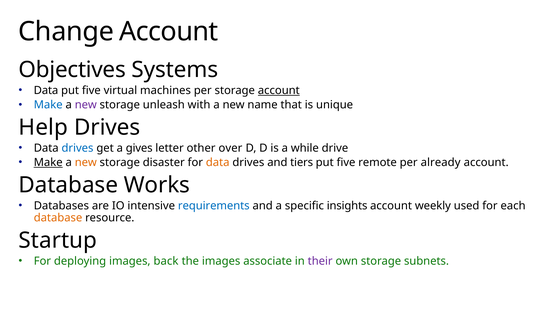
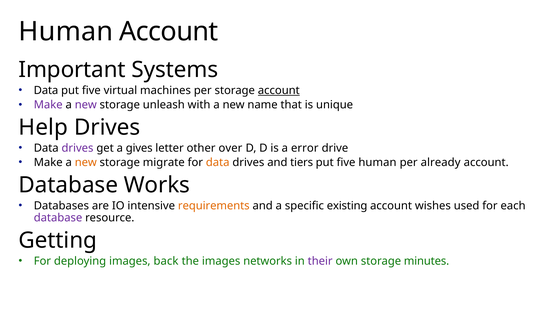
Change at (66, 31): Change -> Human
Objectives: Objectives -> Important
Make at (48, 105) colour: blue -> purple
drives at (78, 148) colour: blue -> purple
while: while -> error
Make at (48, 162) underline: present -> none
disaster: disaster -> migrate
five remote: remote -> human
requirements colour: blue -> orange
insights: insights -> existing
weekly: weekly -> wishes
database at (58, 217) colour: orange -> purple
Startup: Startup -> Getting
associate: associate -> networks
subnets: subnets -> minutes
